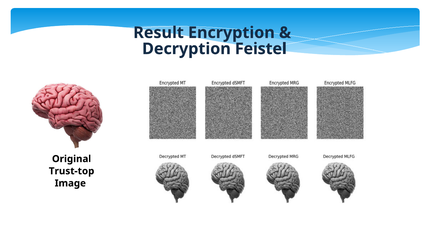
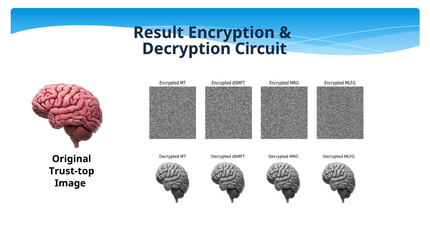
Feistel: Feistel -> Circuit
